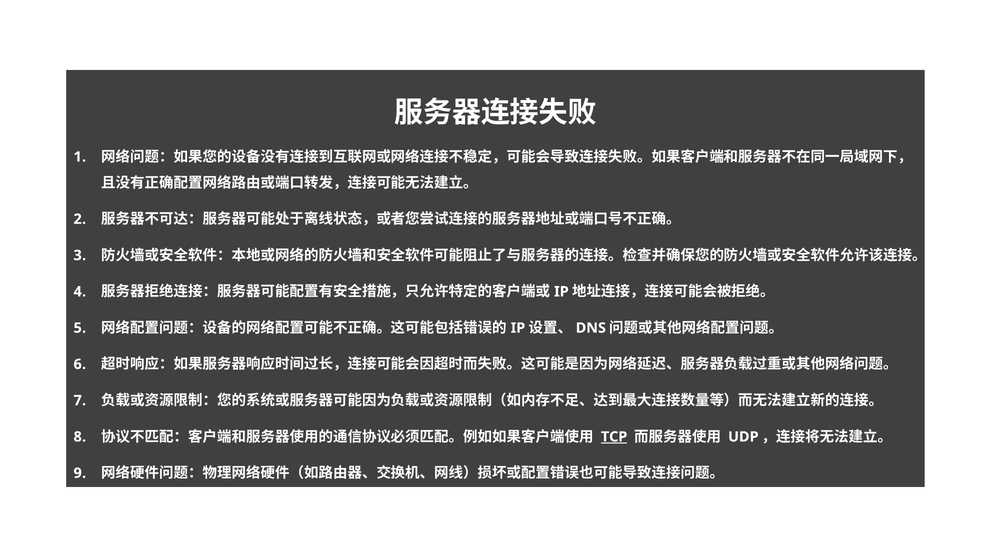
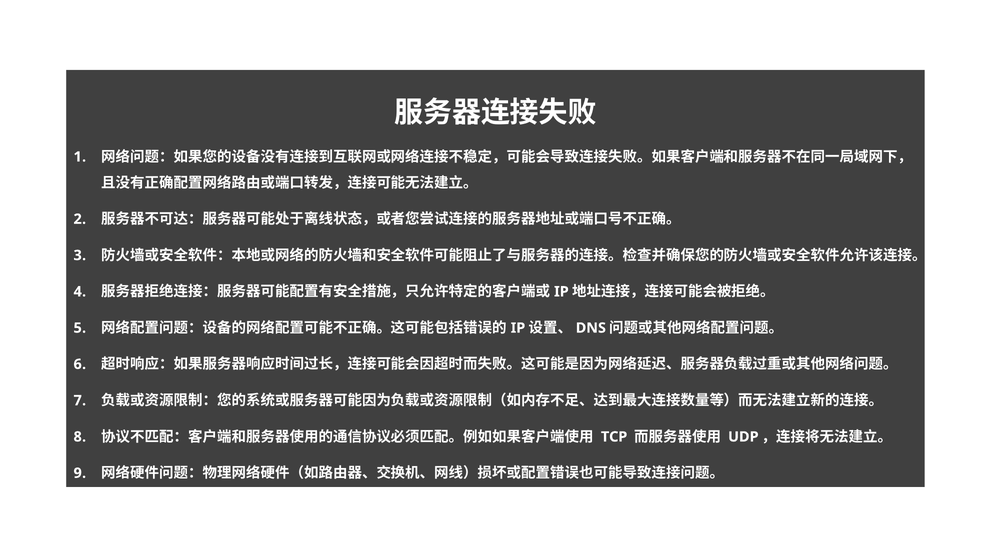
TCP underline: present -> none
